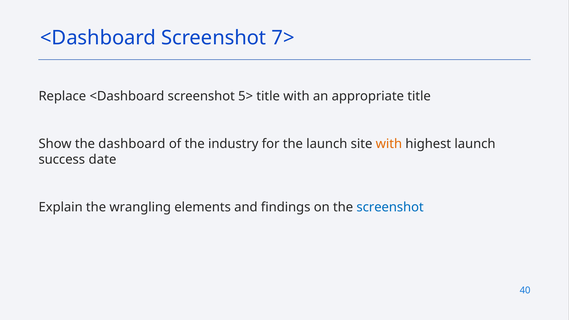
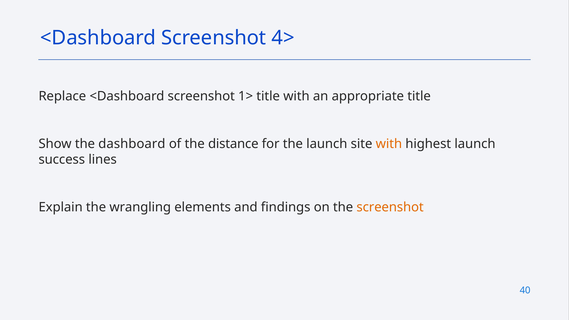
7>: 7> -> 4>
5>: 5> -> 1>
industry: industry -> distance
date: date -> lines
screenshot at (390, 207) colour: blue -> orange
